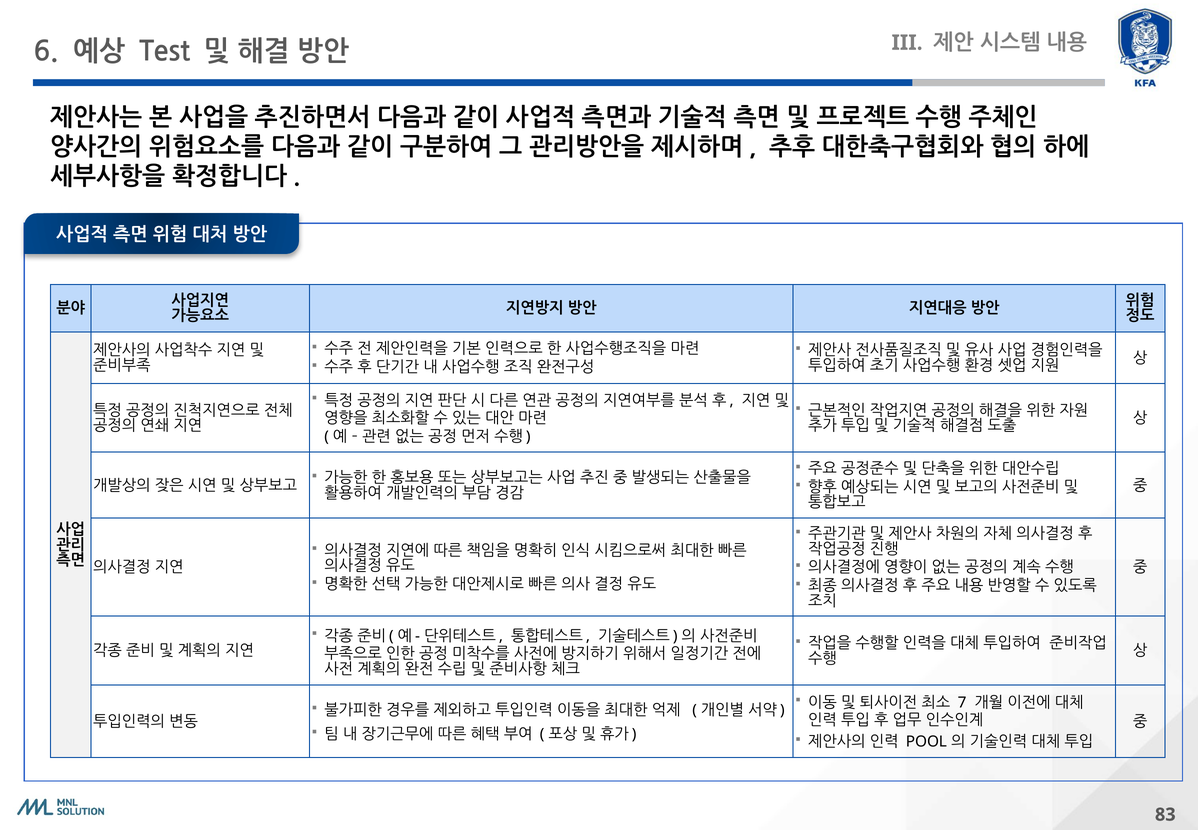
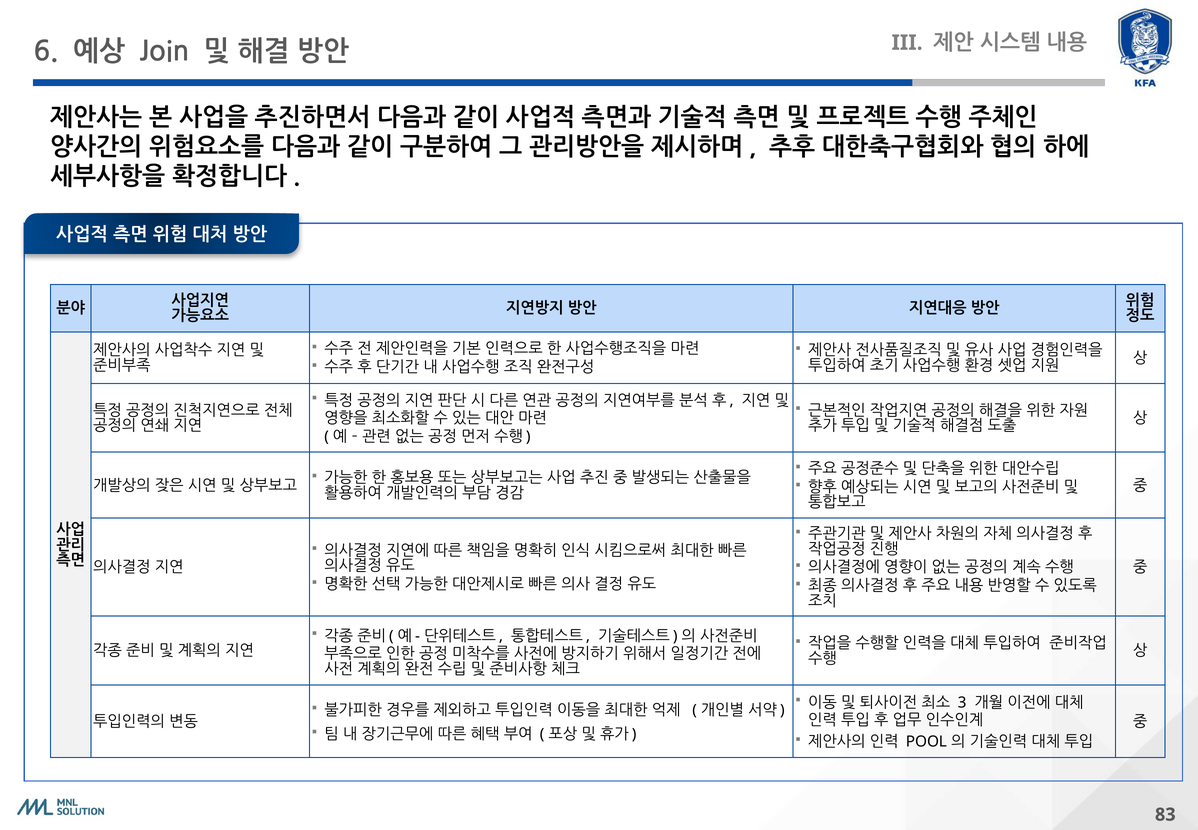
Test: Test -> Join
7: 7 -> 3
